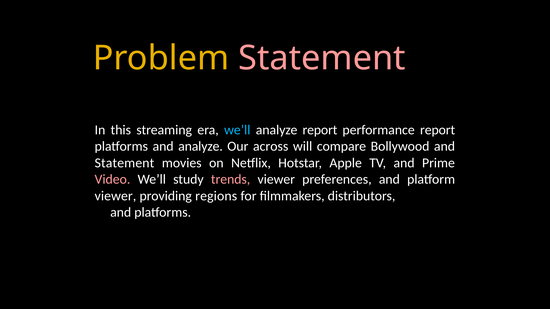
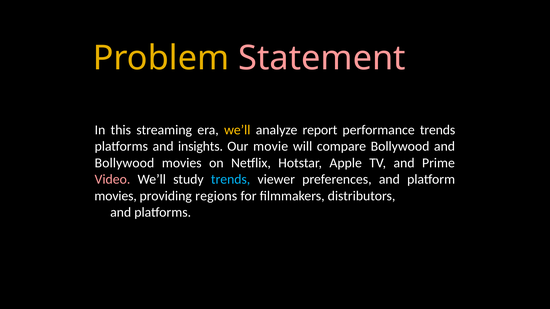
we’ll at (237, 130) colour: light blue -> yellow
performance report: report -> trends
and analyze: analyze -> insights
across: across -> movie
Statement at (124, 163): Statement -> Bollywood
trends at (231, 180) colour: pink -> light blue
viewer at (115, 196): viewer -> movies
